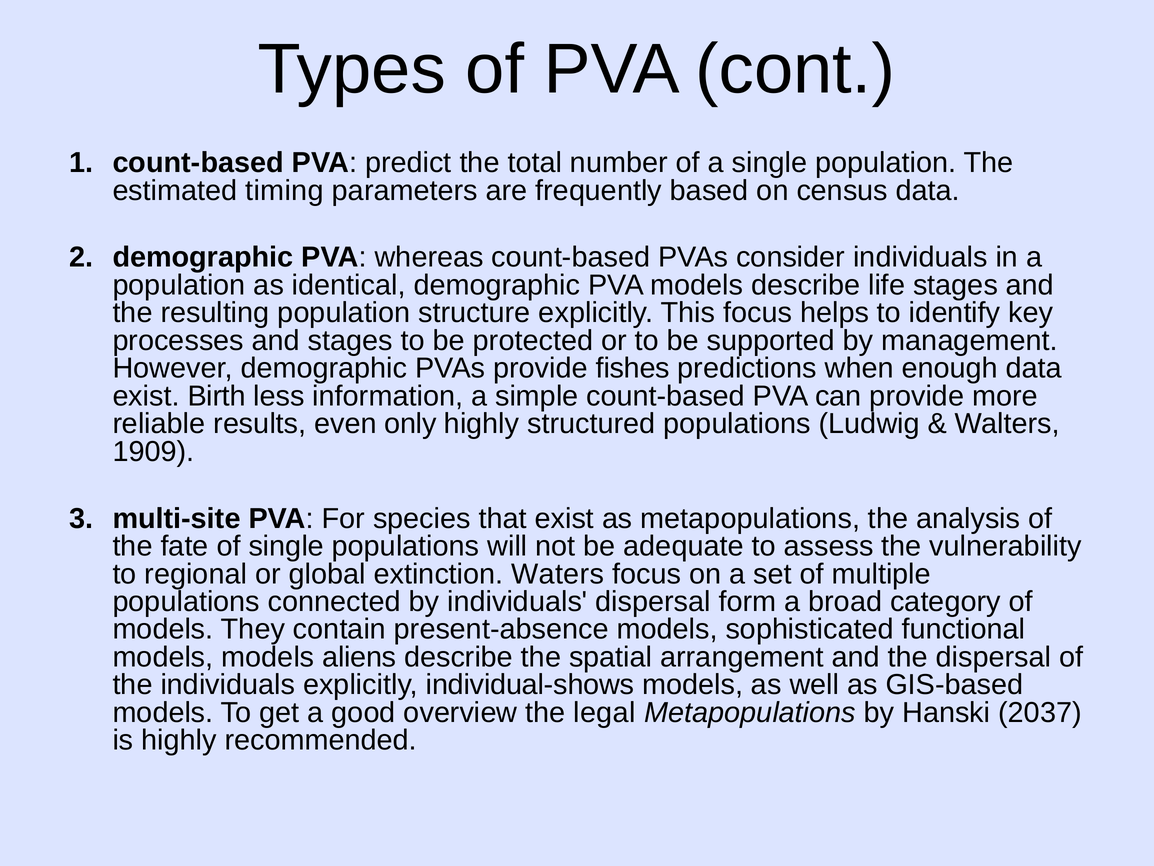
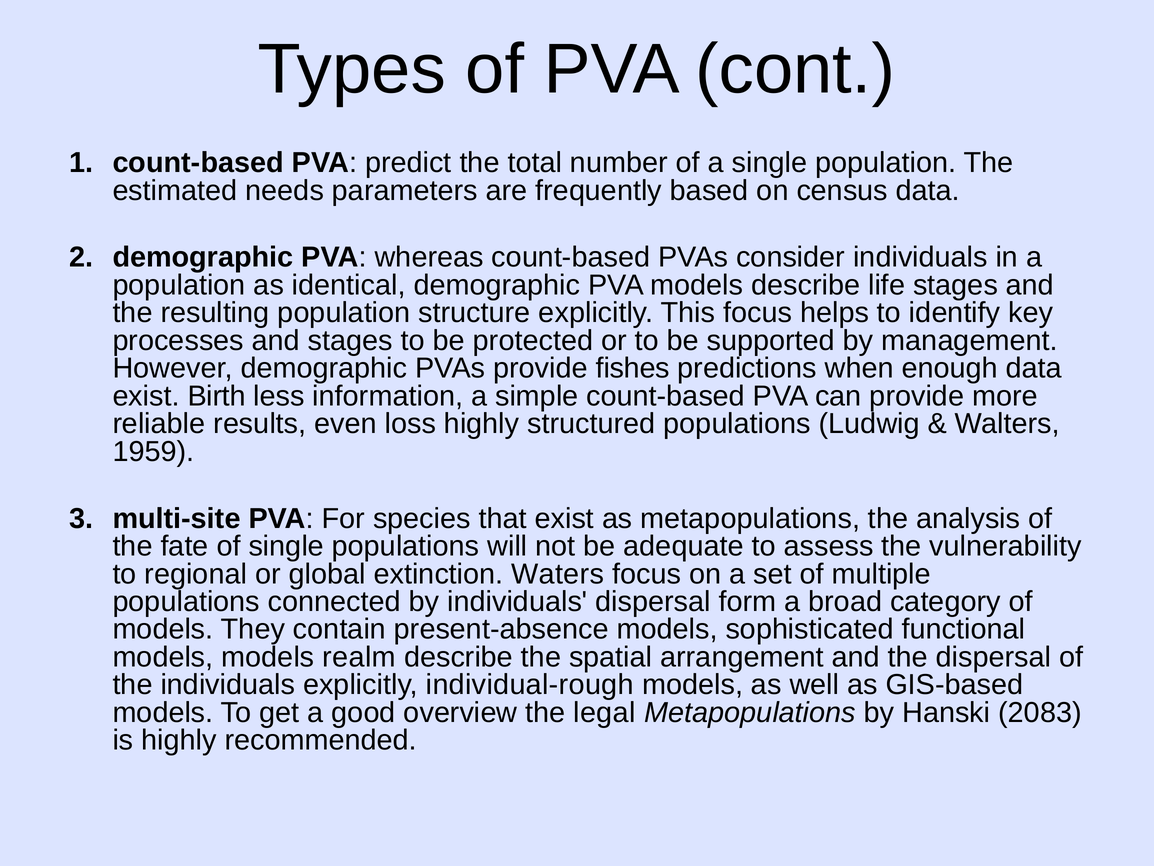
timing: timing -> needs
only: only -> loss
1909: 1909 -> 1959
aliens: aliens -> realm
individual-shows: individual-shows -> individual-rough
2037: 2037 -> 2083
